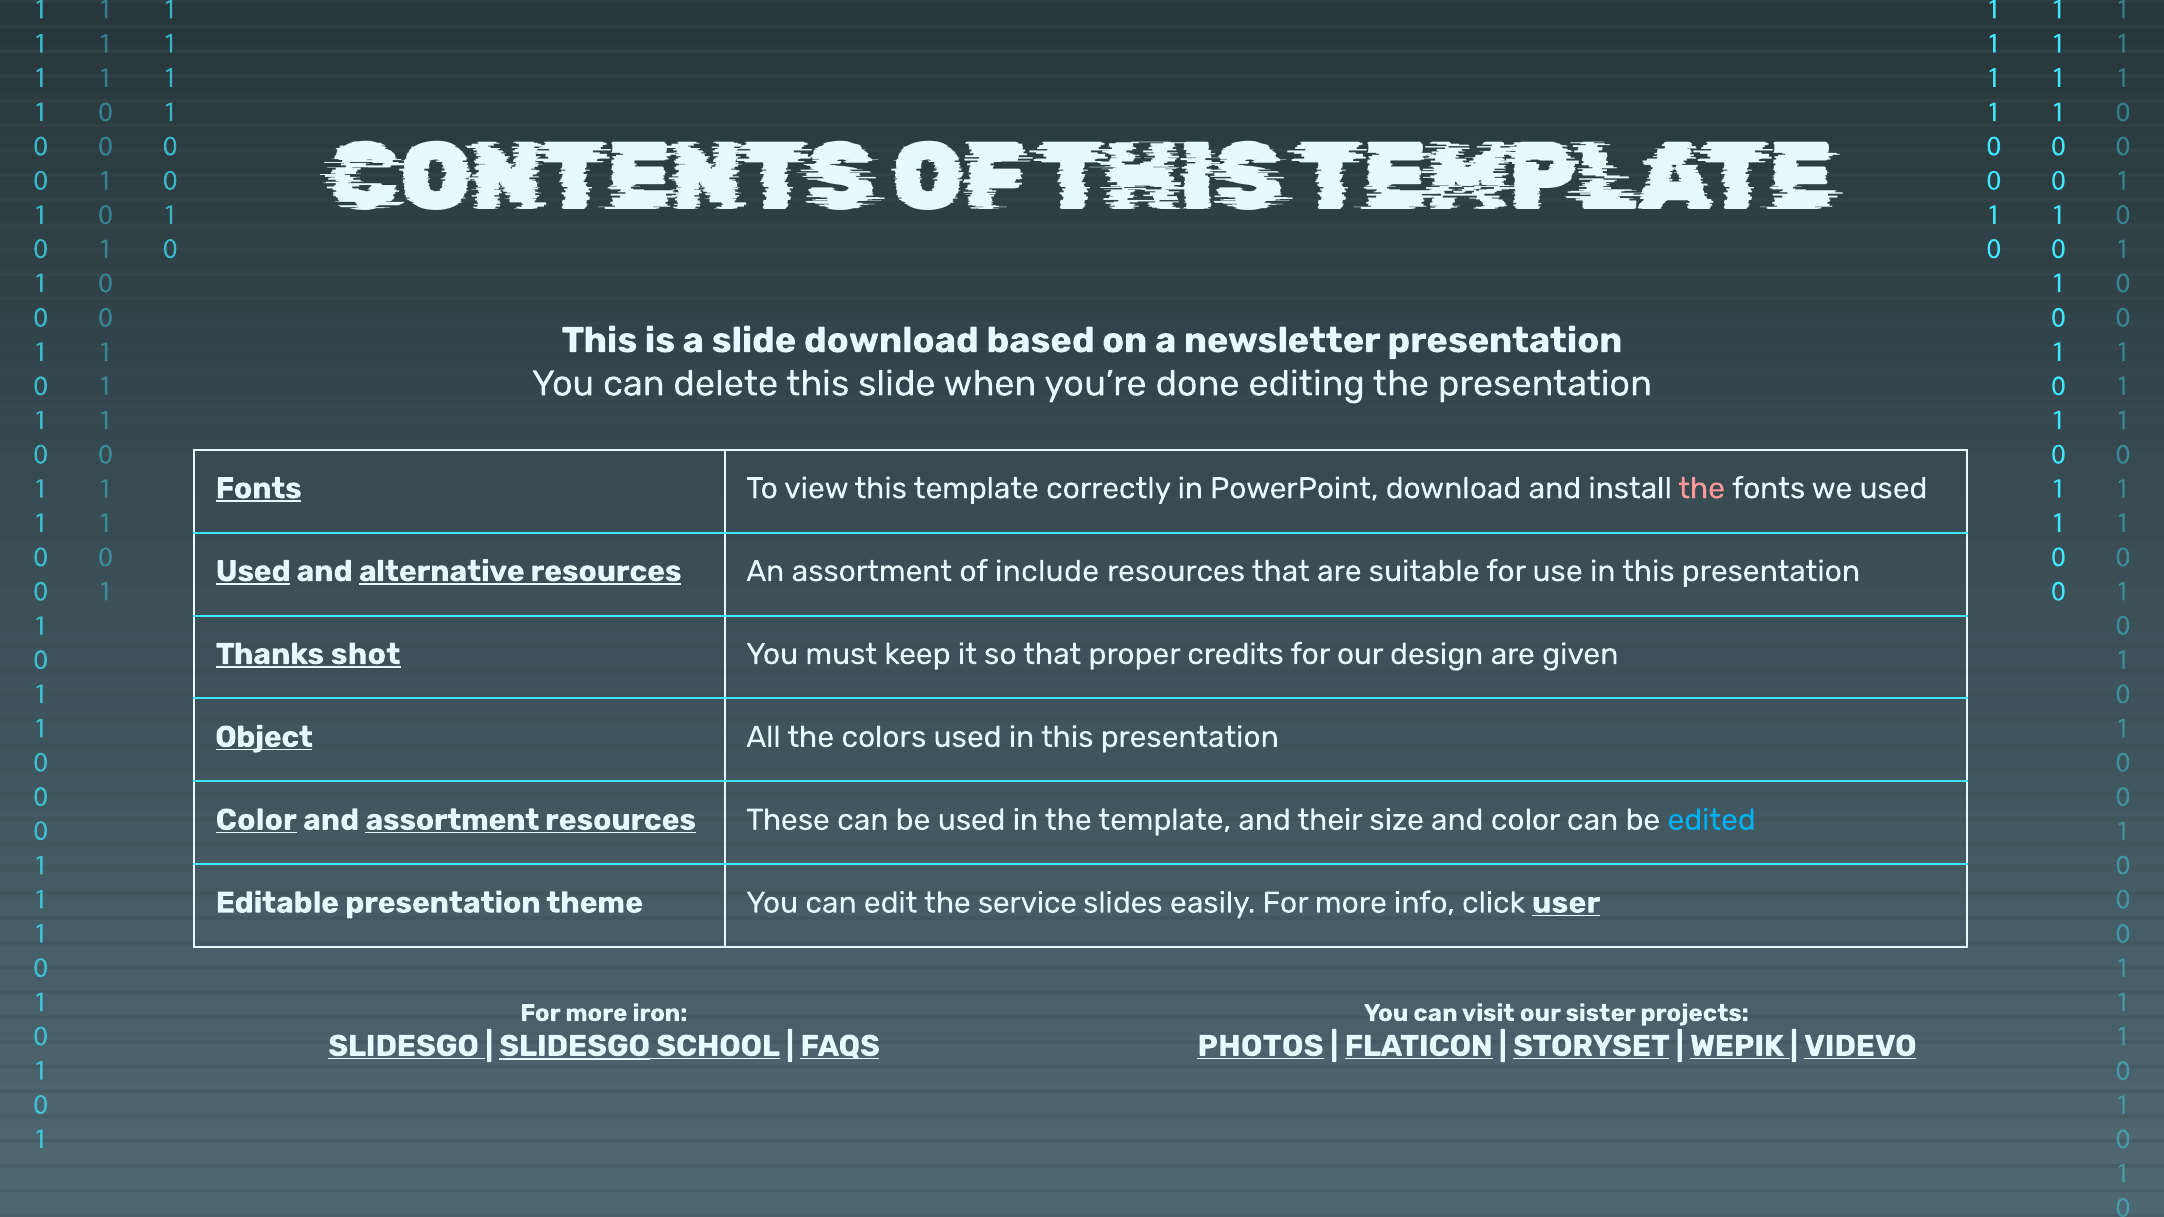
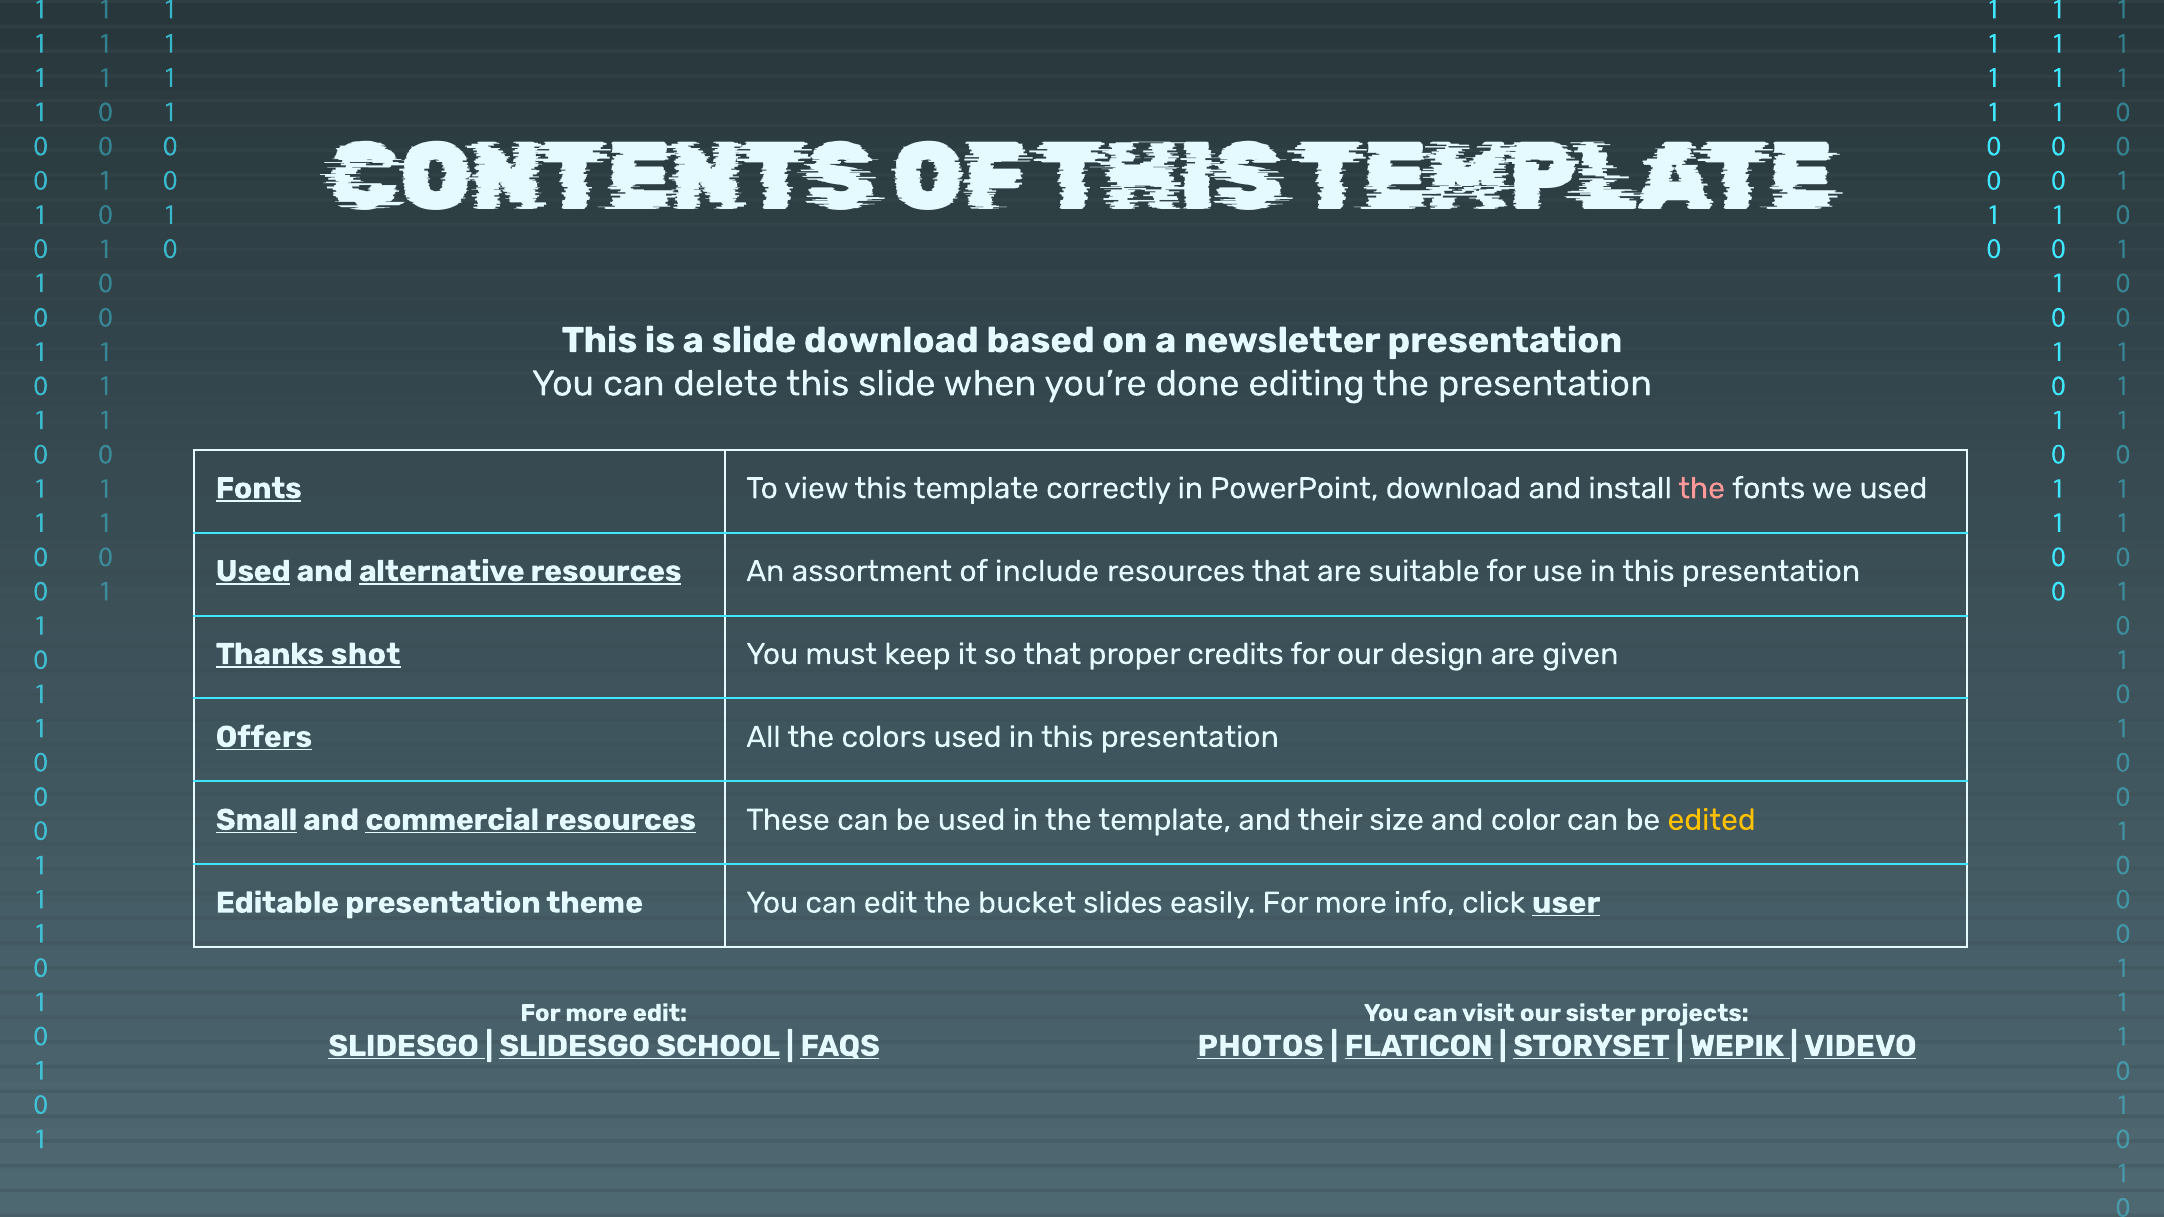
Object: Object -> Offers
Color at (256, 820): Color -> Small
and assortment: assortment -> commercial
edited colour: light blue -> yellow
service: service -> bucket
more iron: iron -> edit
SLIDESGO at (575, 1046) underline: present -> none
